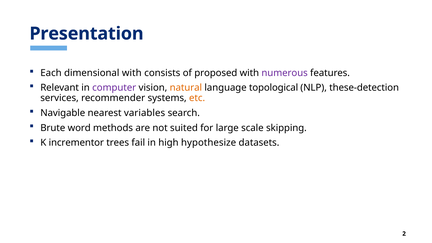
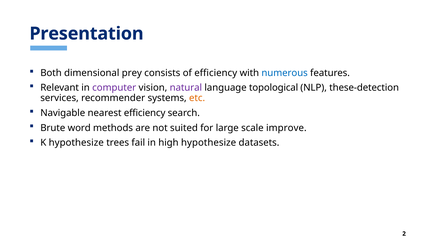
Each: Each -> Both
dimensional with: with -> prey
of proposed: proposed -> efficiency
numerous colour: purple -> blue
natural colour: orange -> purple
nearest variables: variables -> efficiency
skipping: skipping -> improve
K incrementor: incrementor -> hypothesize
